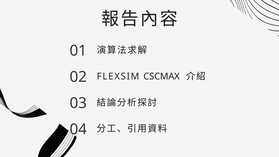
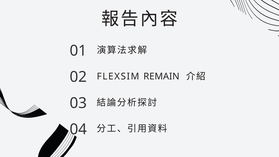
CSCMAX: CSCMAX -> REMAIN
